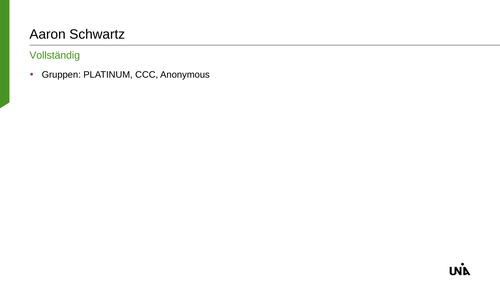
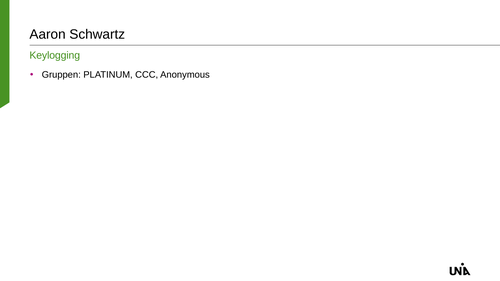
Vollständig: Vollständig -> Keylogging
